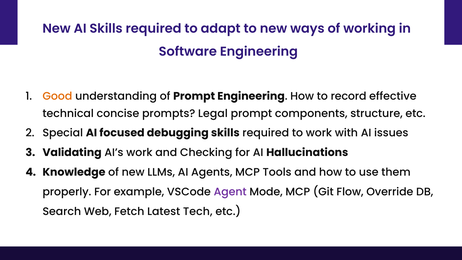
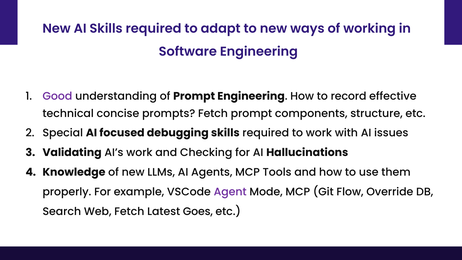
Good colour: orange -> purple
prompts Legal: Legal -> Fetch
Tech: Tech -> Goes
